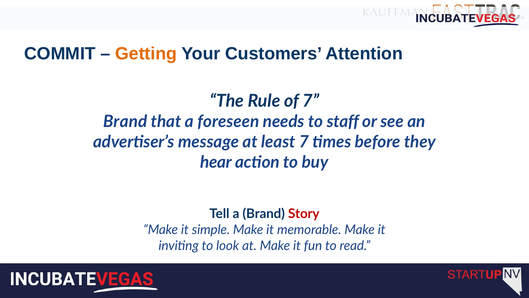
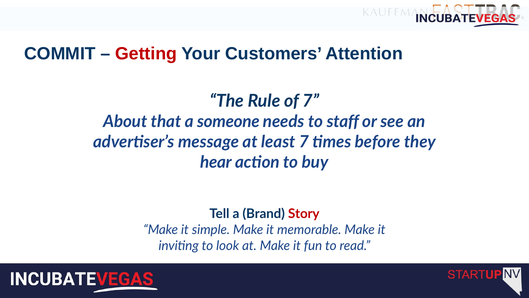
Getting colour: orange -> red
Brand at (125, 122): Brand -> About
foreseen: foreseen -> someone
